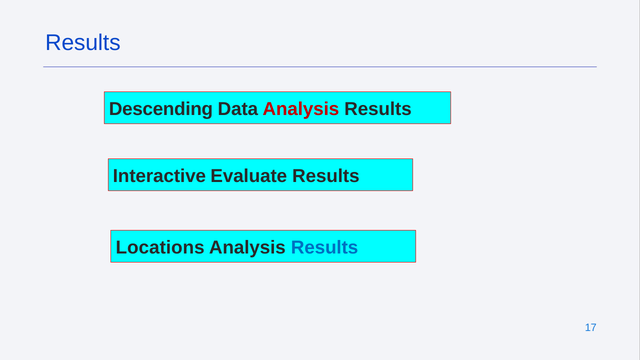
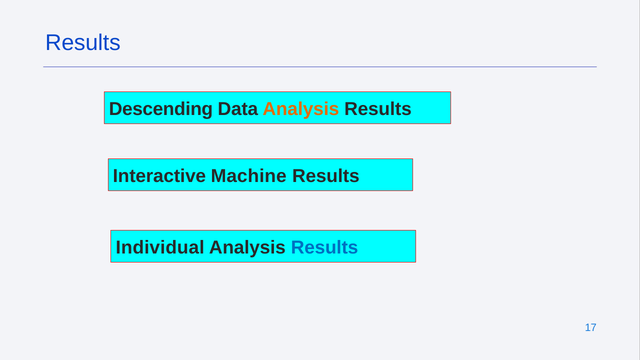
Analysis at (301, 109) colour: red -> orange
Evaluate: Evaluate -> Machine
Locations: Locations -> Individual
